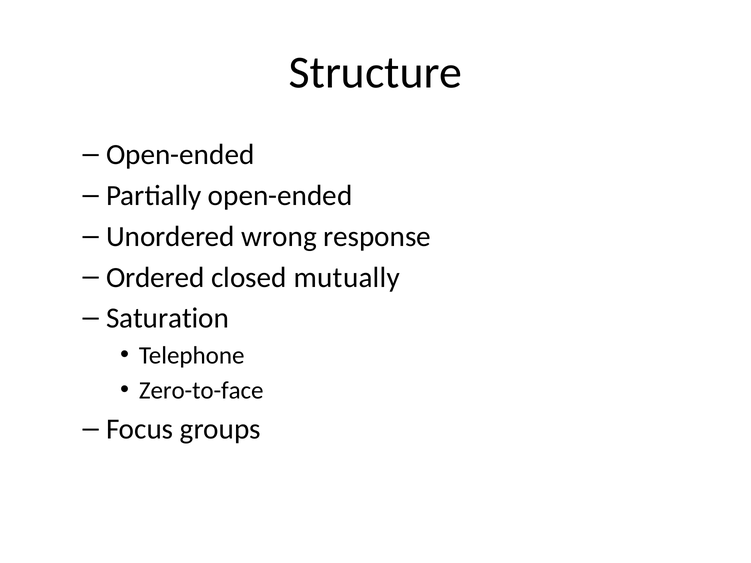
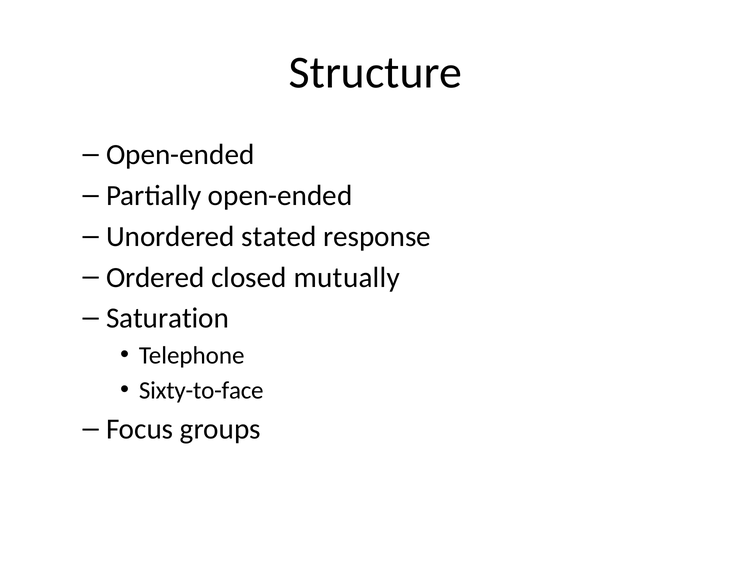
wrong: wrong -> stated
Zero-to-face: Zero-to-face -> Sixty-to-face
